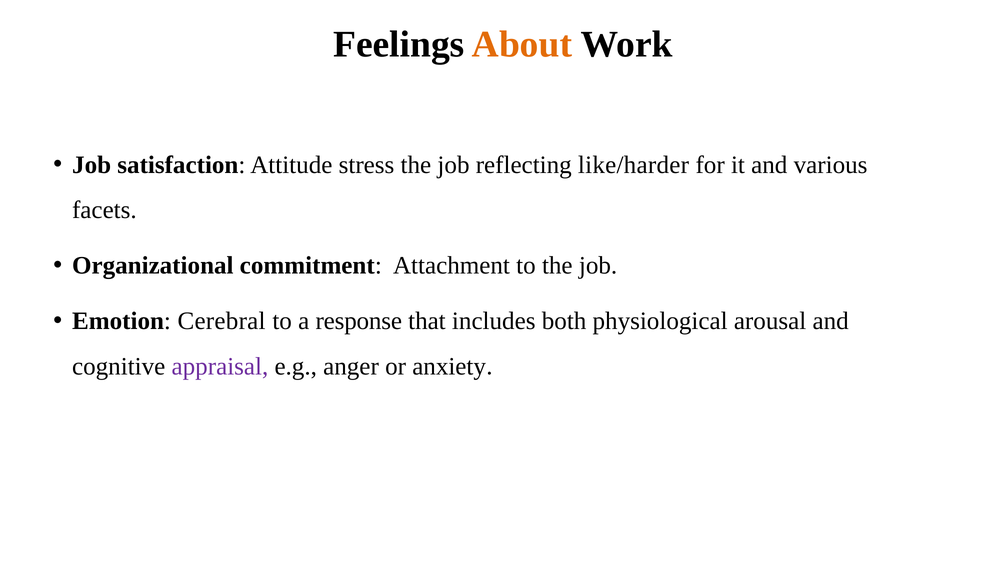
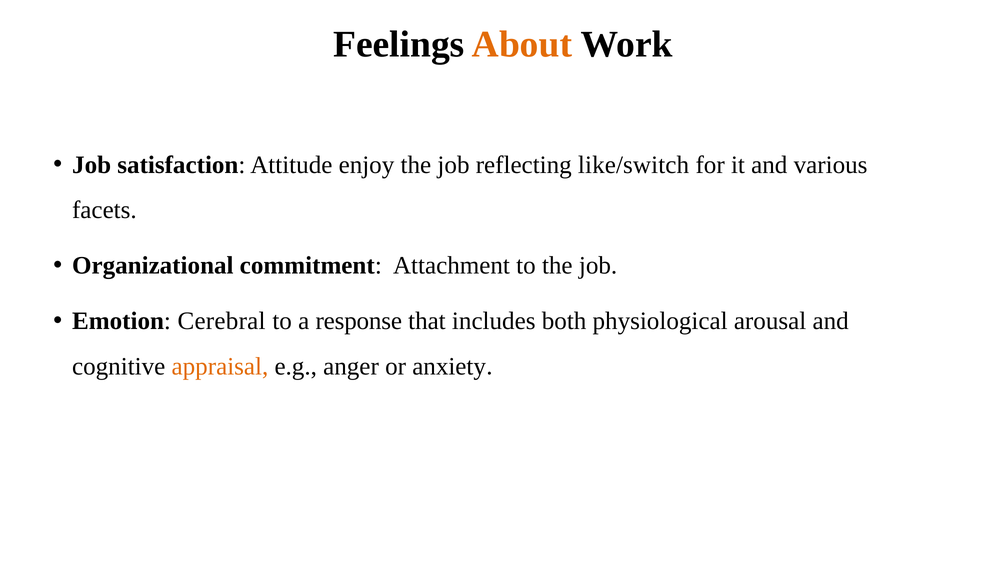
stress: stress -> enjoy
like/harder: like/harder -> like/switch
appraisal colour: purple -> orange
